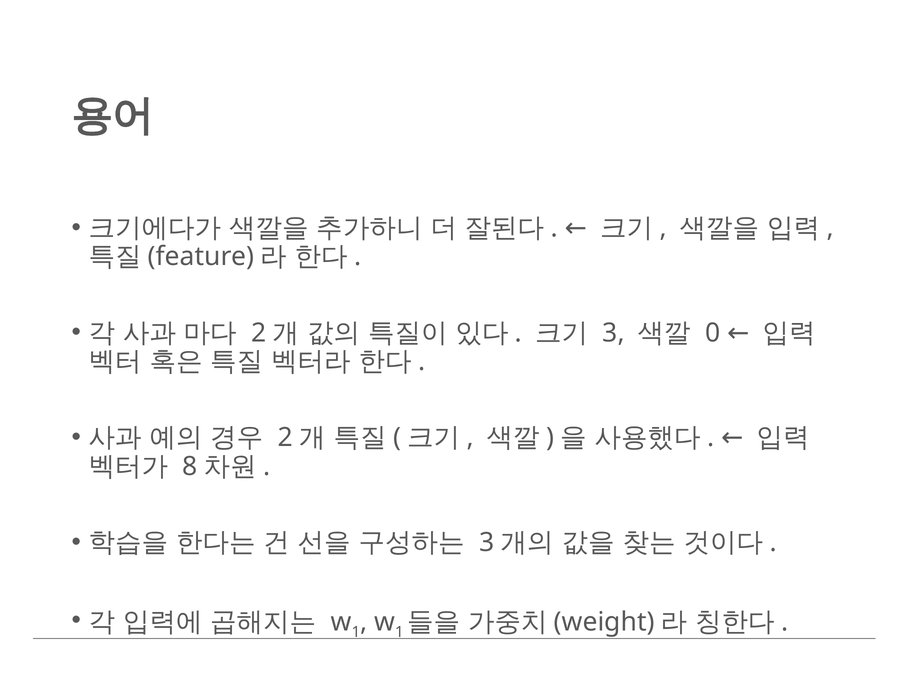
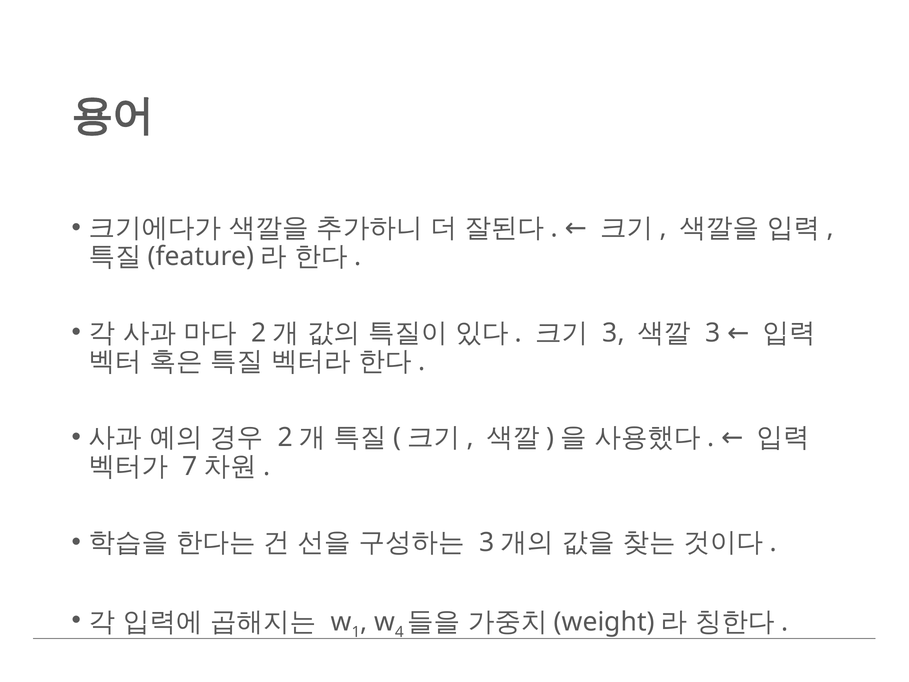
0 at (713, 333): 0 -> 3
8: 8 -> 7
1 at (399, 632): 1 -> 4
